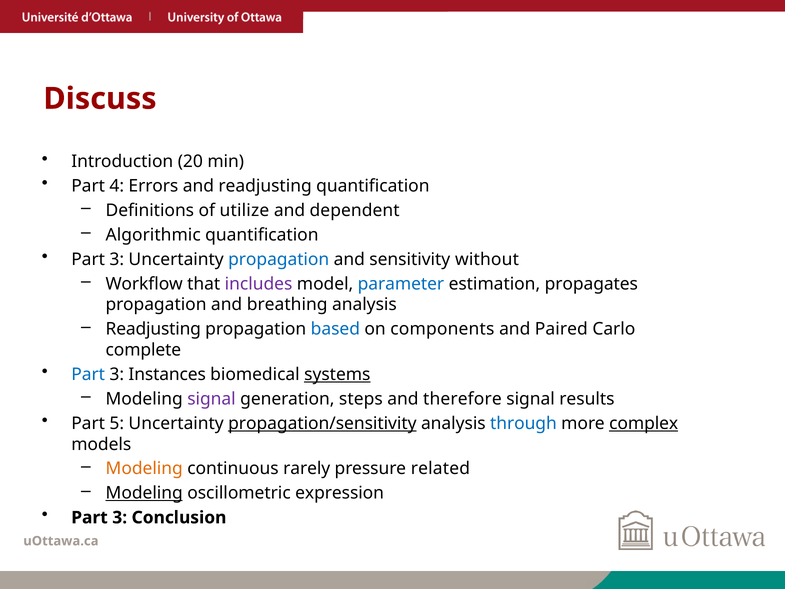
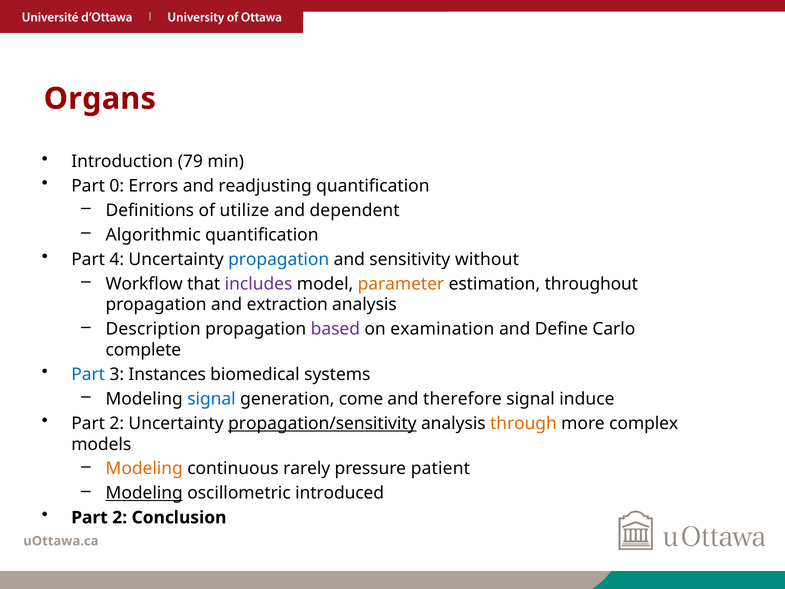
Discuss: Discuss -> Organs
20: 20 -> 79
4: 4 -> 0
3 at (117, 259): 3 -> 4
parameter colour: blue -> orange
propagates: propagates -> throughout
breathing: breathing -> extraction
Readjusting at (153, 329): Readjusting -> Description
based colour: blue -> purple
components: components -> examination
Paired: Paired -> Define
systems underline: present -> none
signal at (211, 399) colour: purple -> blue
steps: steps -> come
results: results -> induce
5 at (117, 423): 5 -> 2
through colour: blue -> orange
complex underline: present -> none
related: related -> patient
expression: expression -> introduced
3 at (120, 517): 3 -> 2
